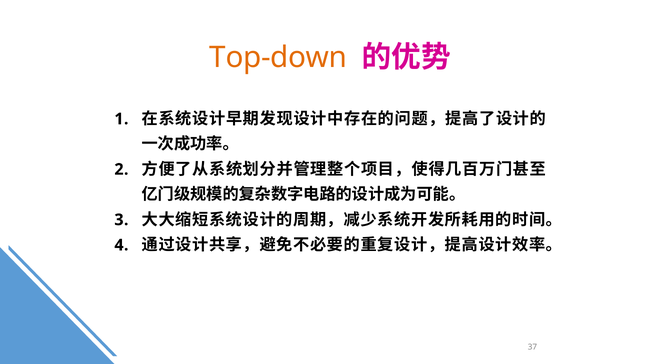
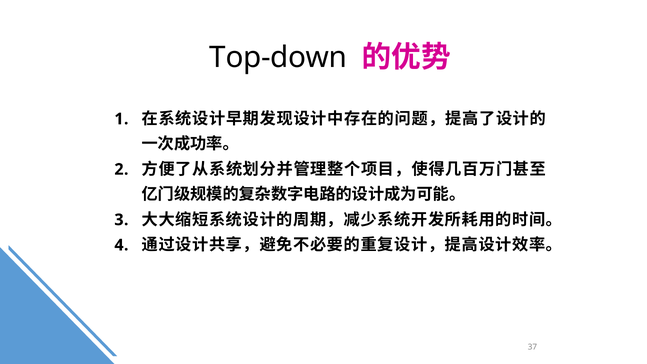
Top-down colour: orange -> black
